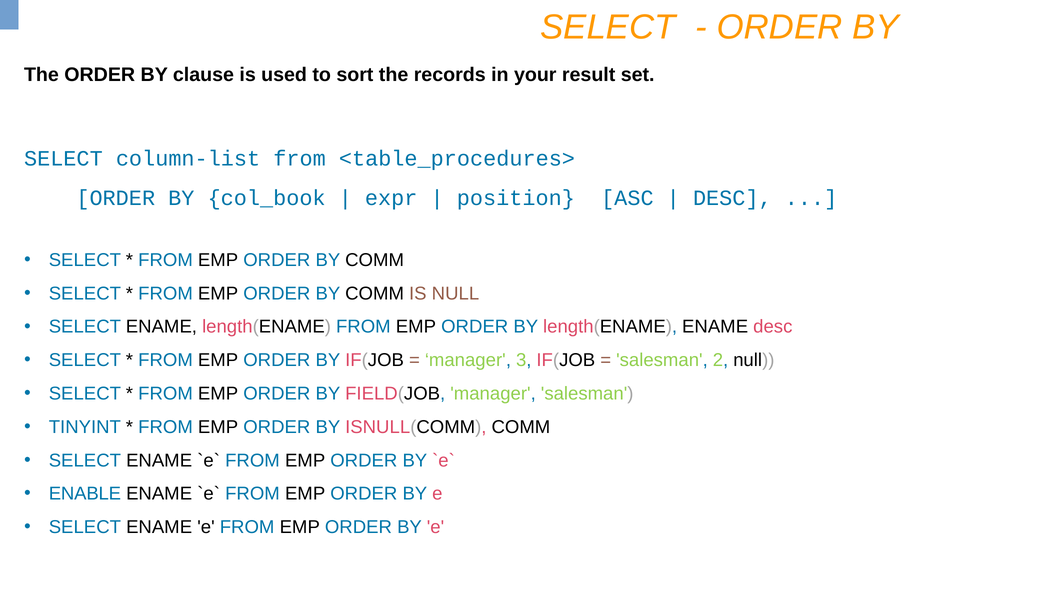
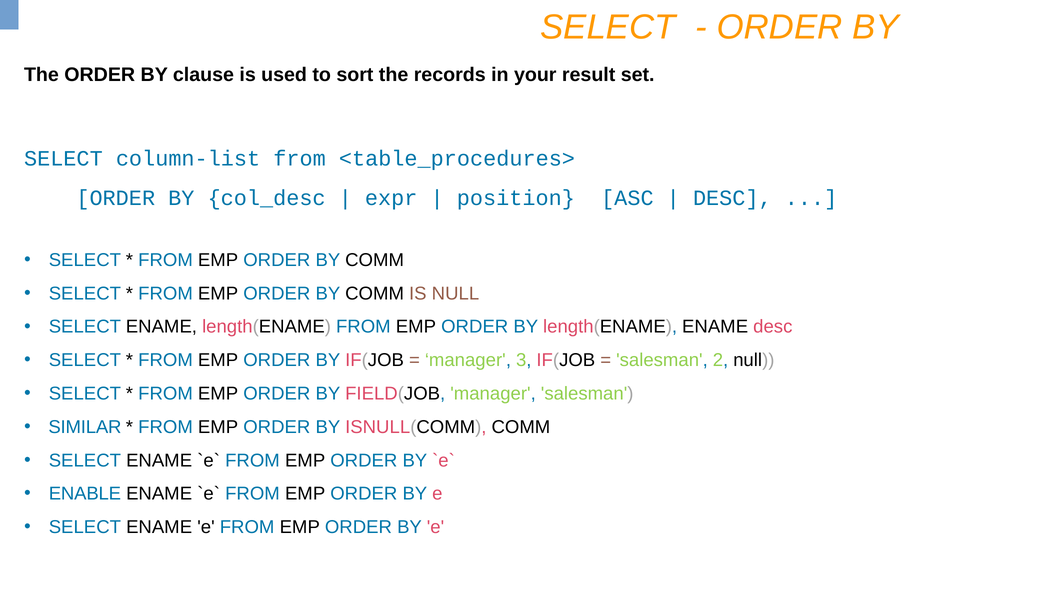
col_book: col_book -> col_desc
TINYINT: TINYINT -> SIMILAR
